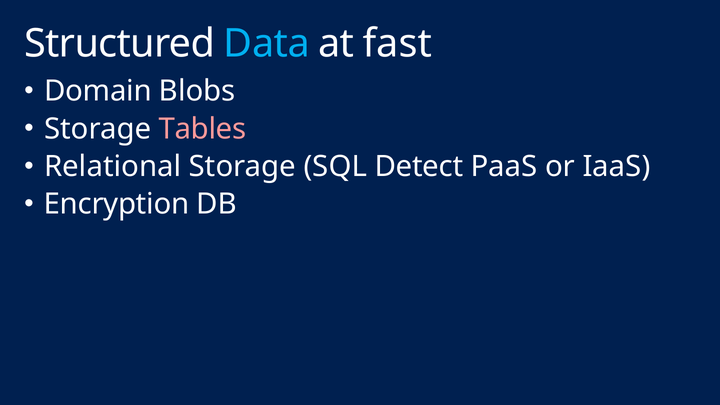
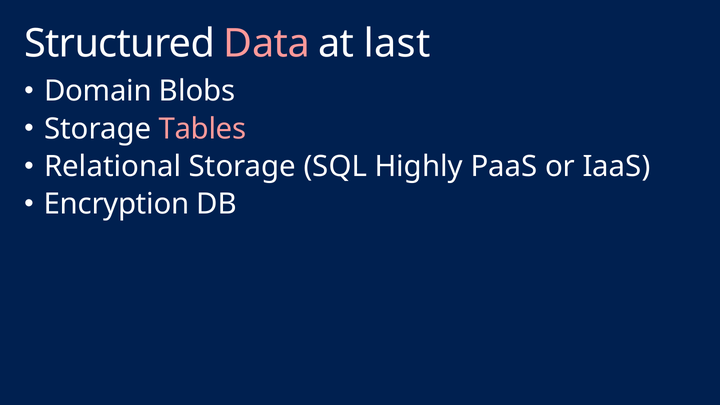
Data colour: light blue -> pink
fast: fast -> last
Detect: Detect -> Highly
